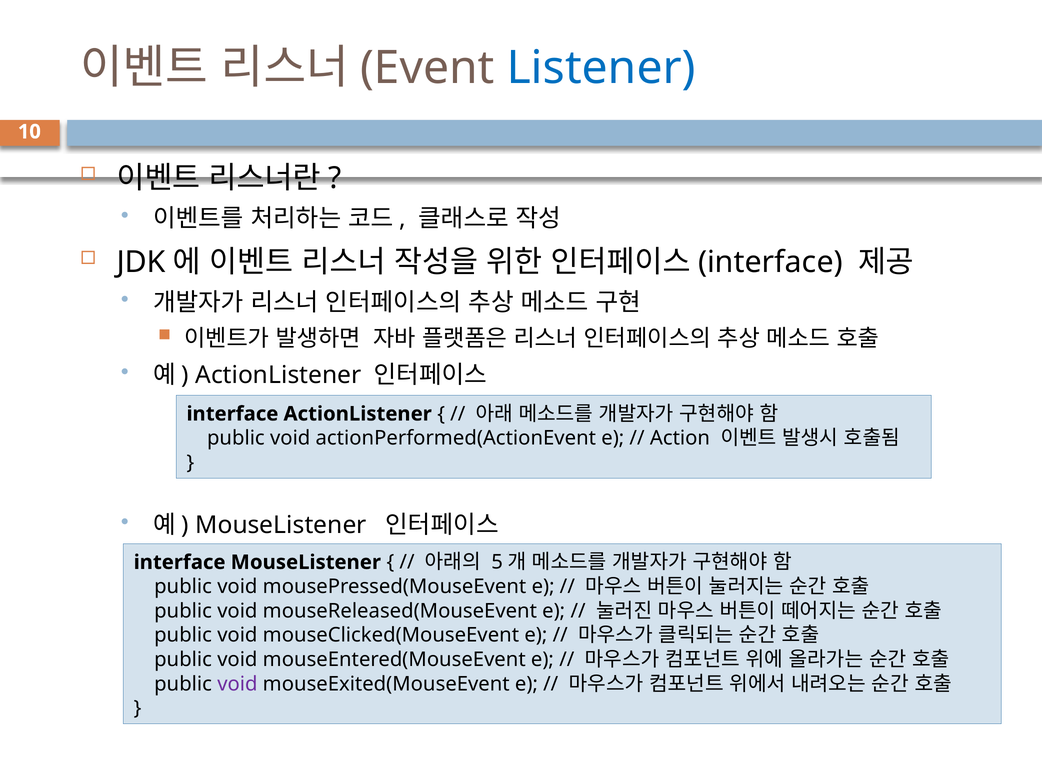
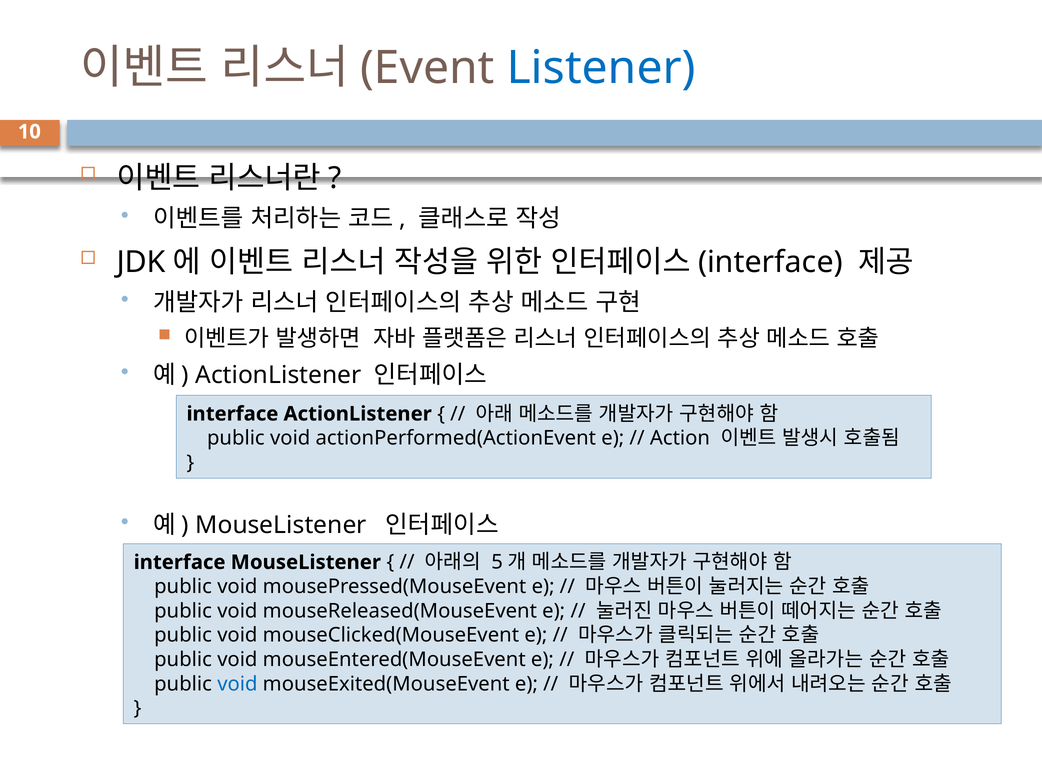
void at (237, 684) colour: purple -> blue
